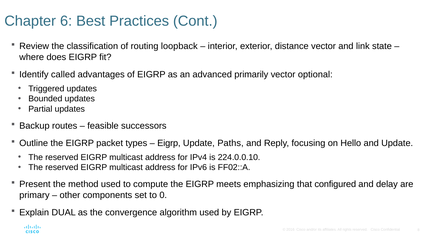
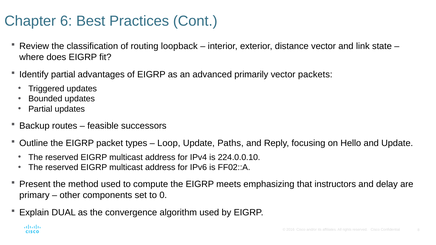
Identify called: called -> partial
optional: optional -> packets
Eigrp at (169, 143): Eigrp -> Loop
configured: configured -> instructors
